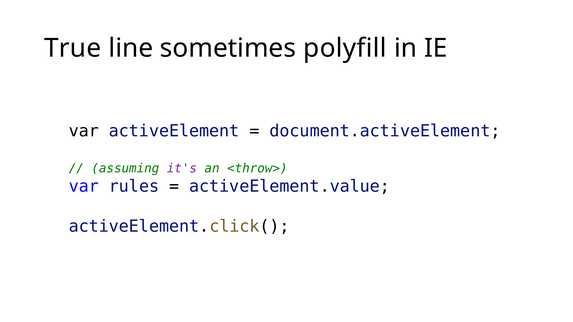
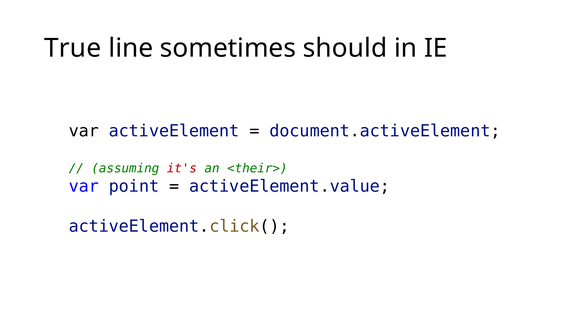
polyfill: polyfill -> should
it's colour: purple -> red
<throw>: <throw> -> <their>
rules: rules -> point
